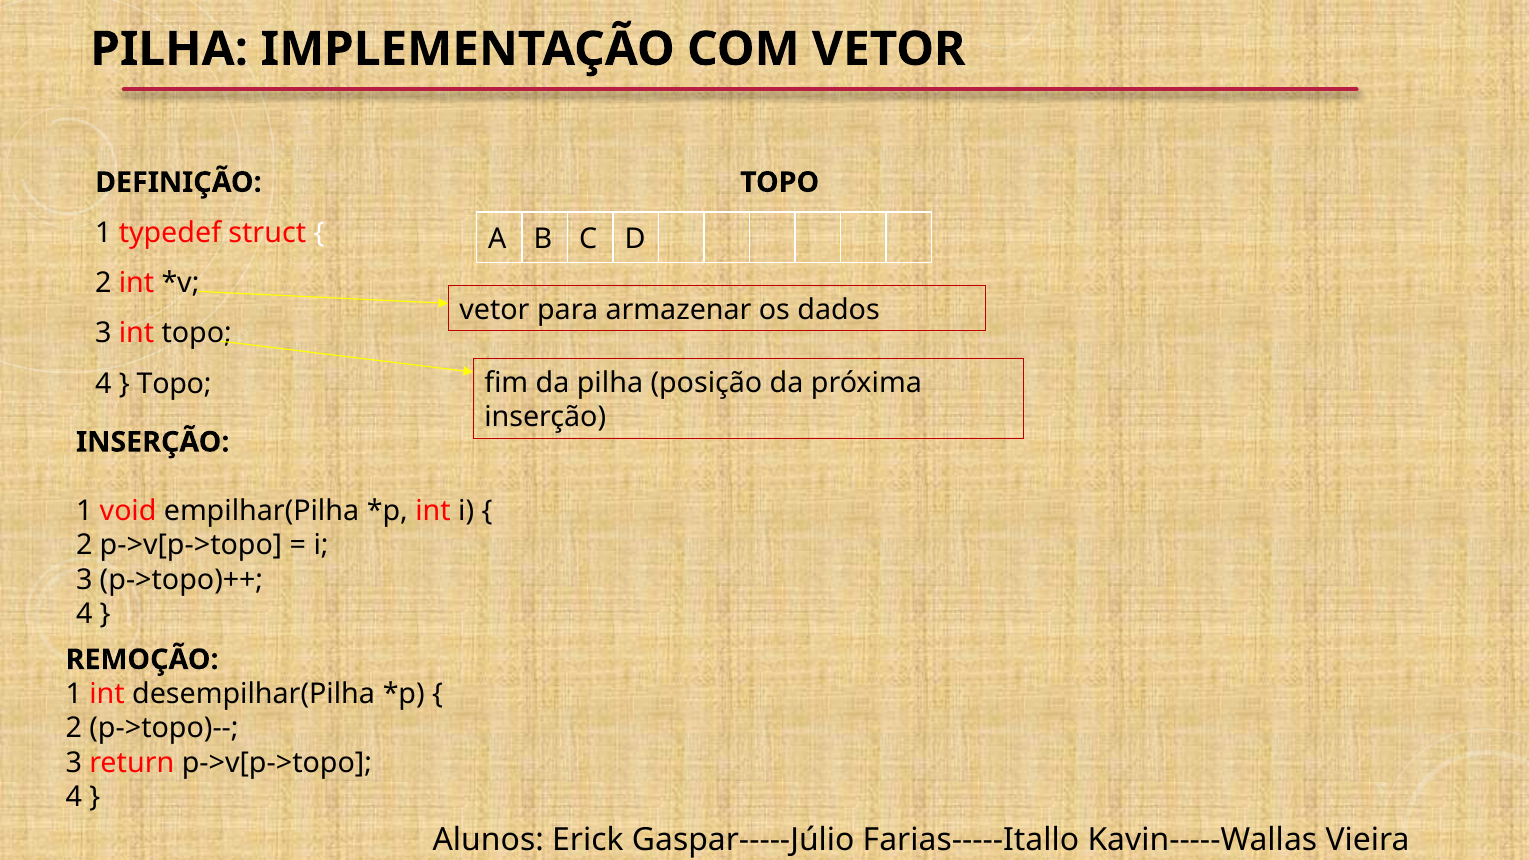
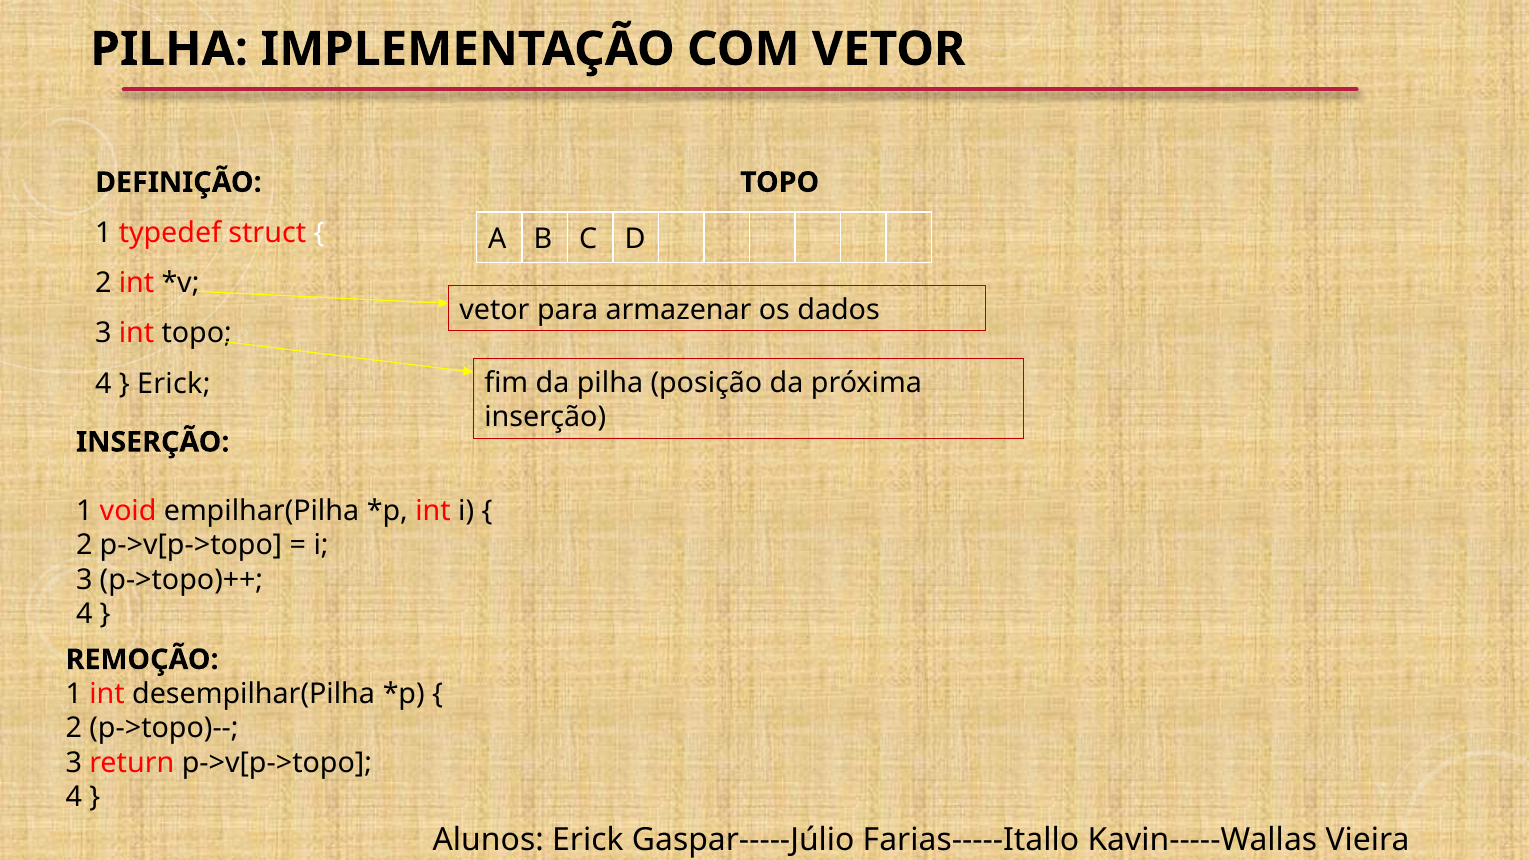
Topo at (174, 384): Topo -> Erick
